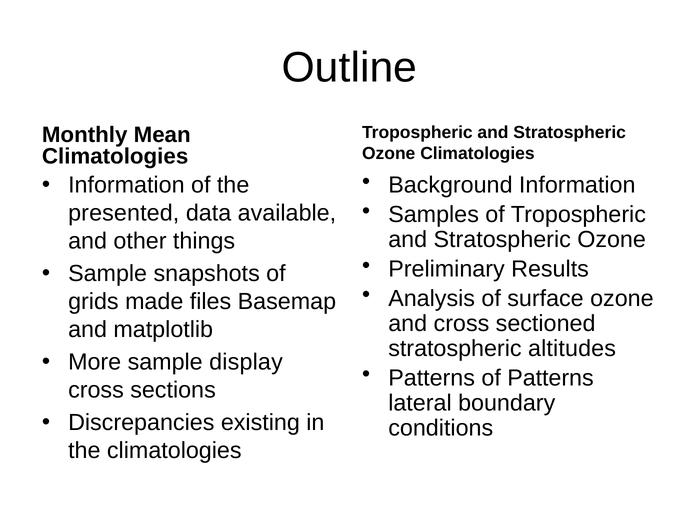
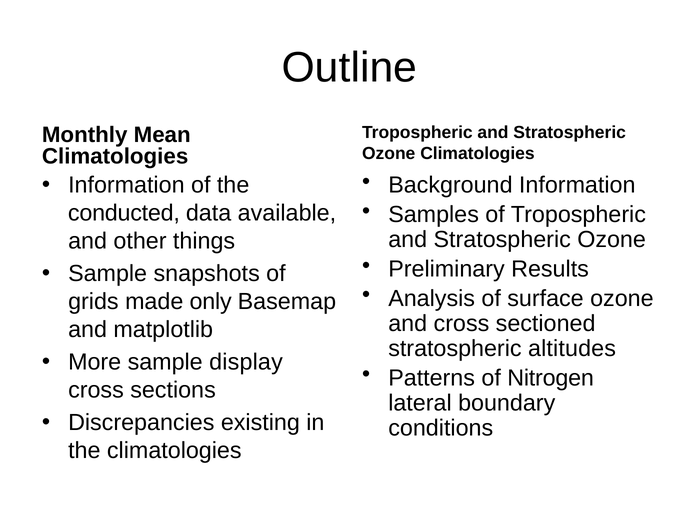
presented: presented -> conducted
files: files -> only
of Patterns: Patterns -> Nitrogen
